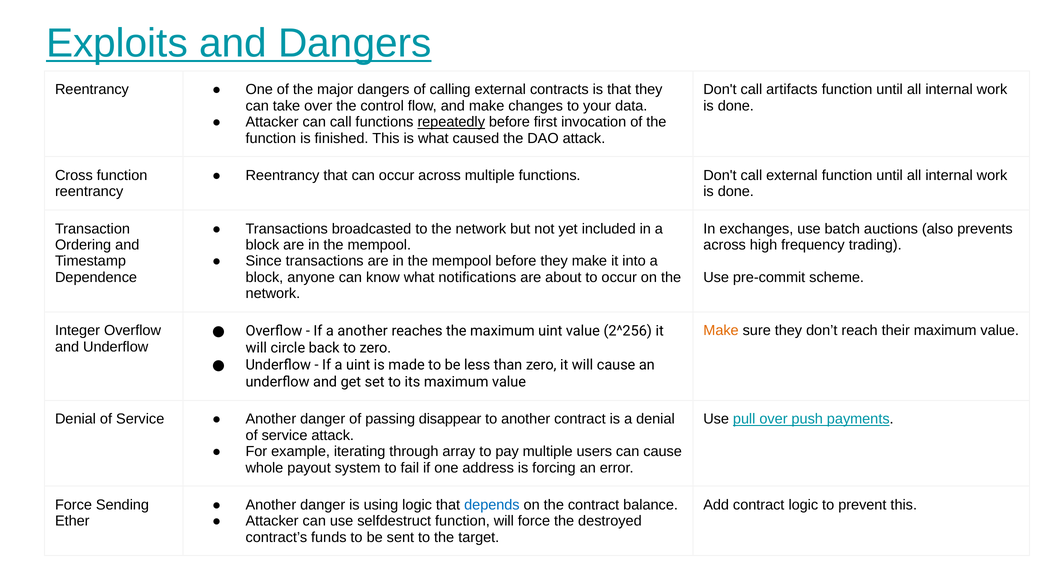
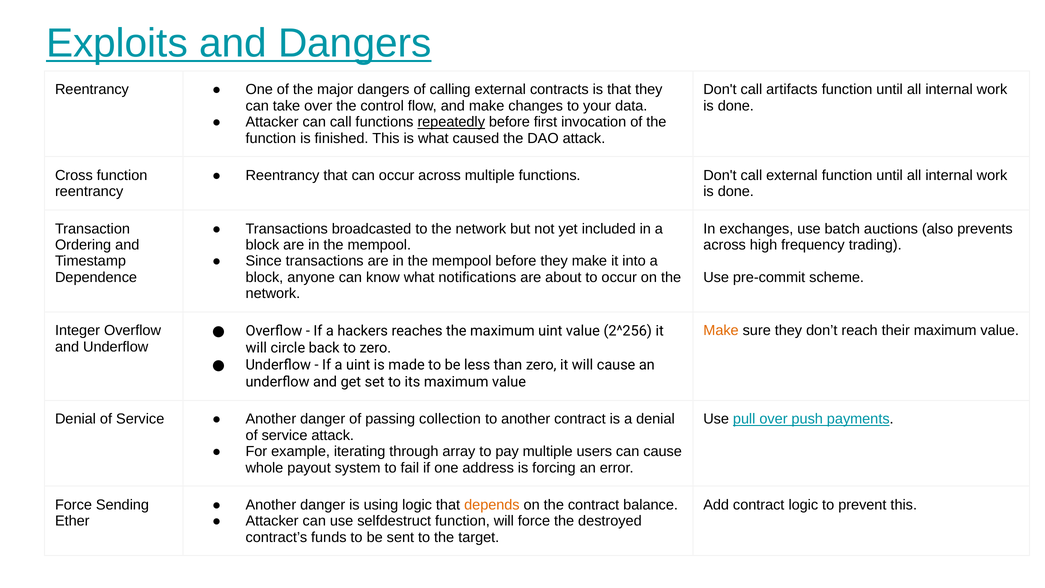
a another: another -> hackers
disappear: disappear -> collection
depends colour: blue -> orange
